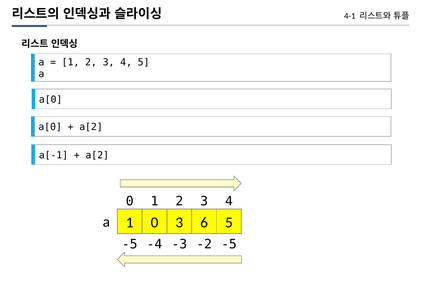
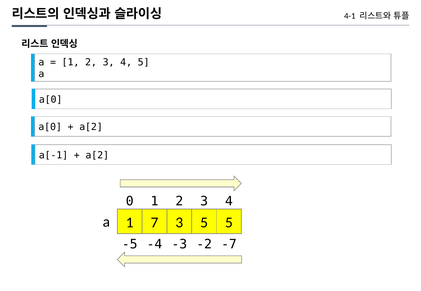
1 0: 0 -> 7
3 6: 6 -> 5
-2 -5: -5 -> -7
